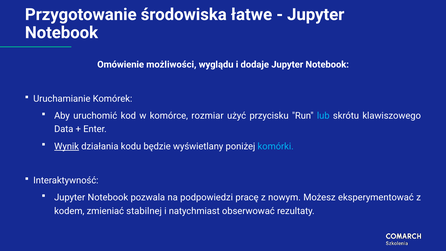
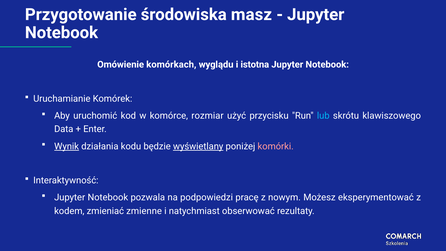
łatwe: łatwe -> masz
możliwości: możliwości -> komórkach
dodaje: dodaje -> istotna
wyświetlany underline: none -> present
komórki colour: light blue -> pink
stabilnej: stabilnej -> zmienne
